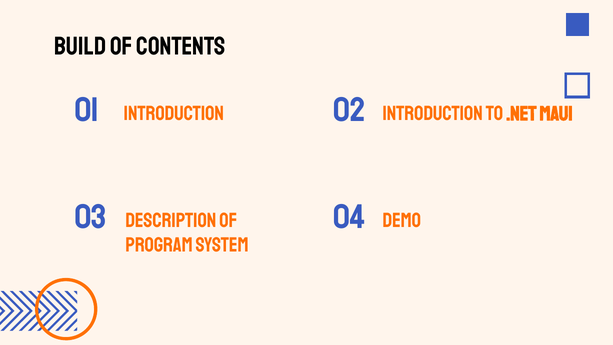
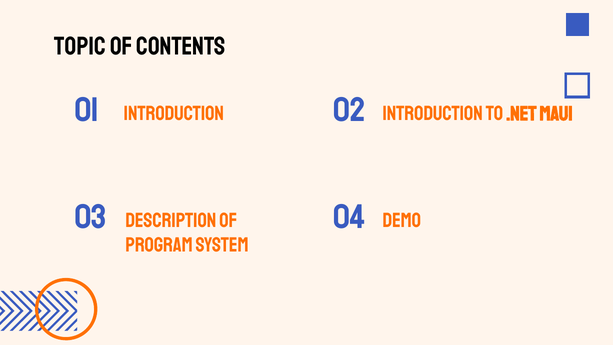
BUILD: BUILD -> TOPIC
